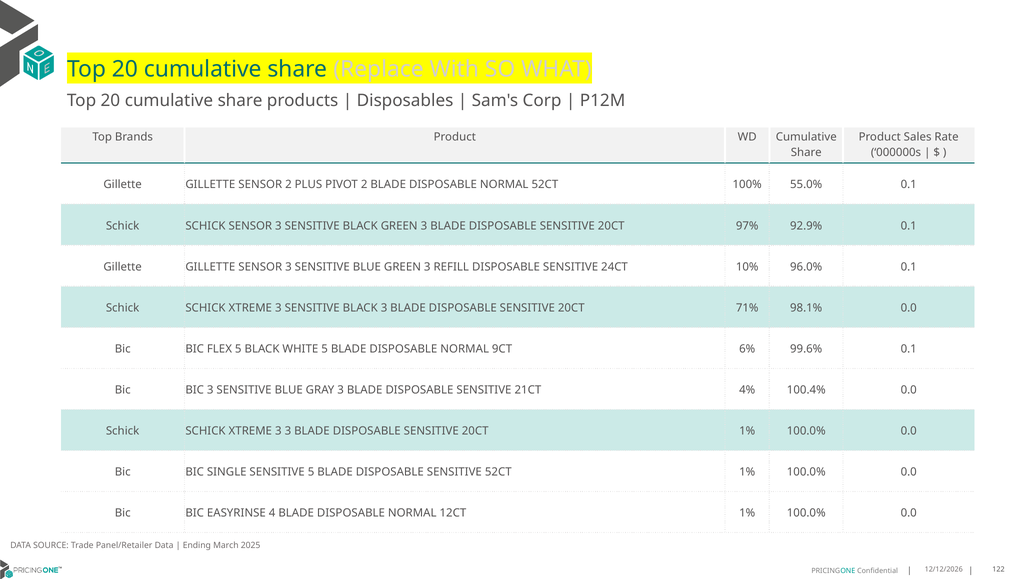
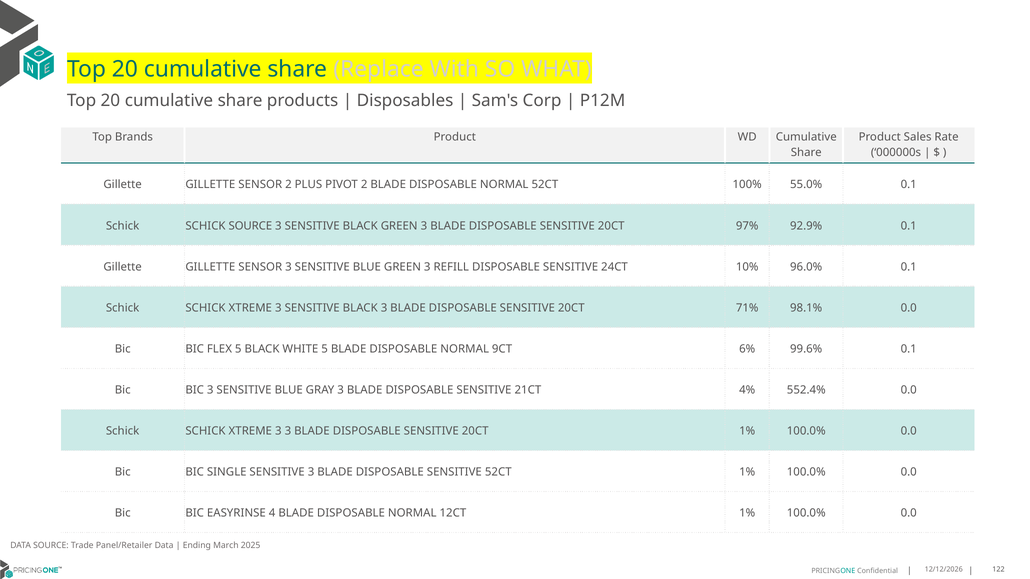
SCHICK SENSOR: SENSOR -> SOURCE
100.4%: 100.4% -> 552.4%
SENSITIVE 5: 5 -> 3
